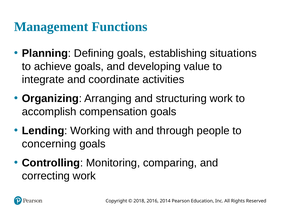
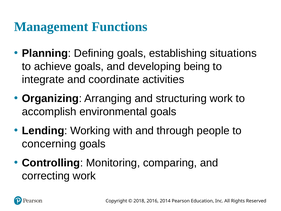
value: value -> being
compensation: compensation -> environmental
